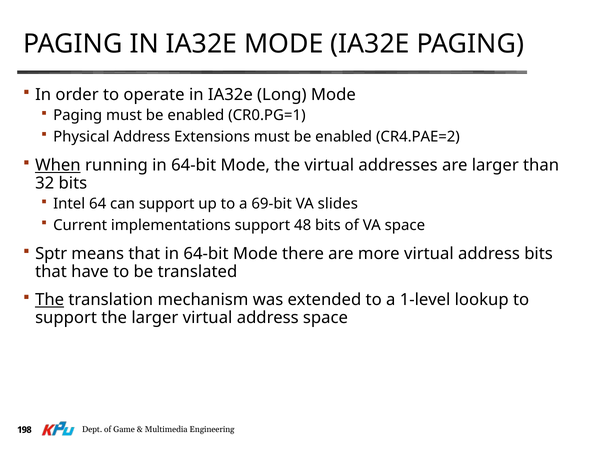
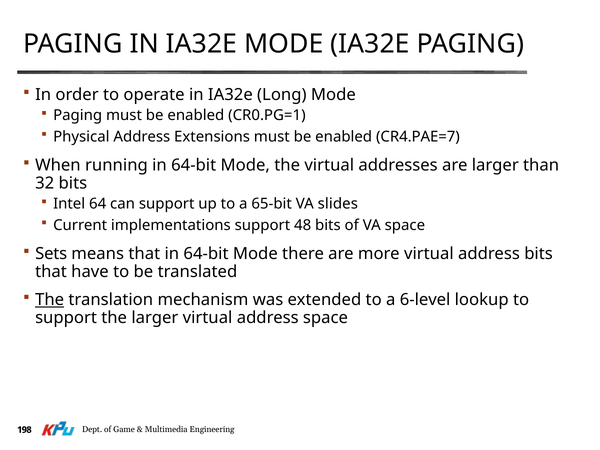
CR4.PAE=2: CR4.PAE=2 -> CR4.PAE=7
When underline: present -> none
69-bit: 69-bit -> 65-bit
Sptr: Sptr -> Sets
1-level: 1-level -> 6-level
